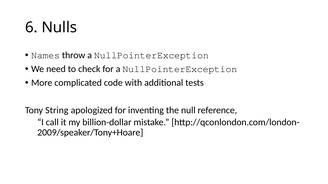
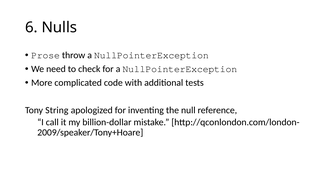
Names: Names -> Prose
